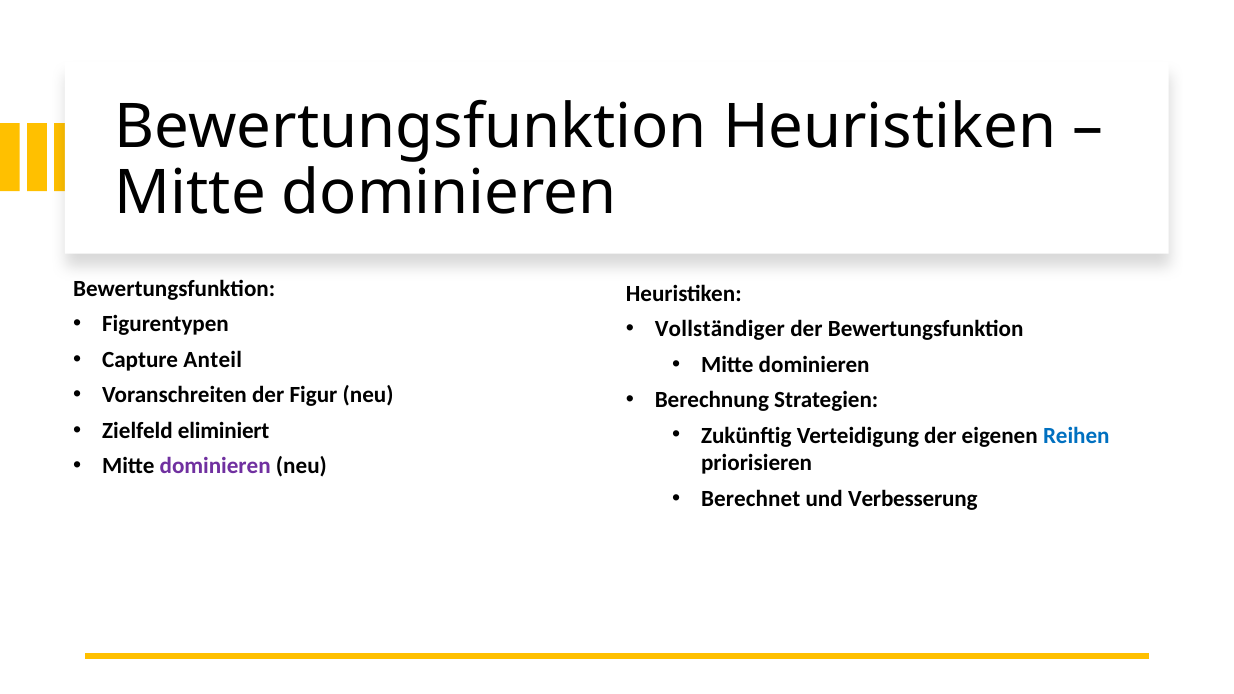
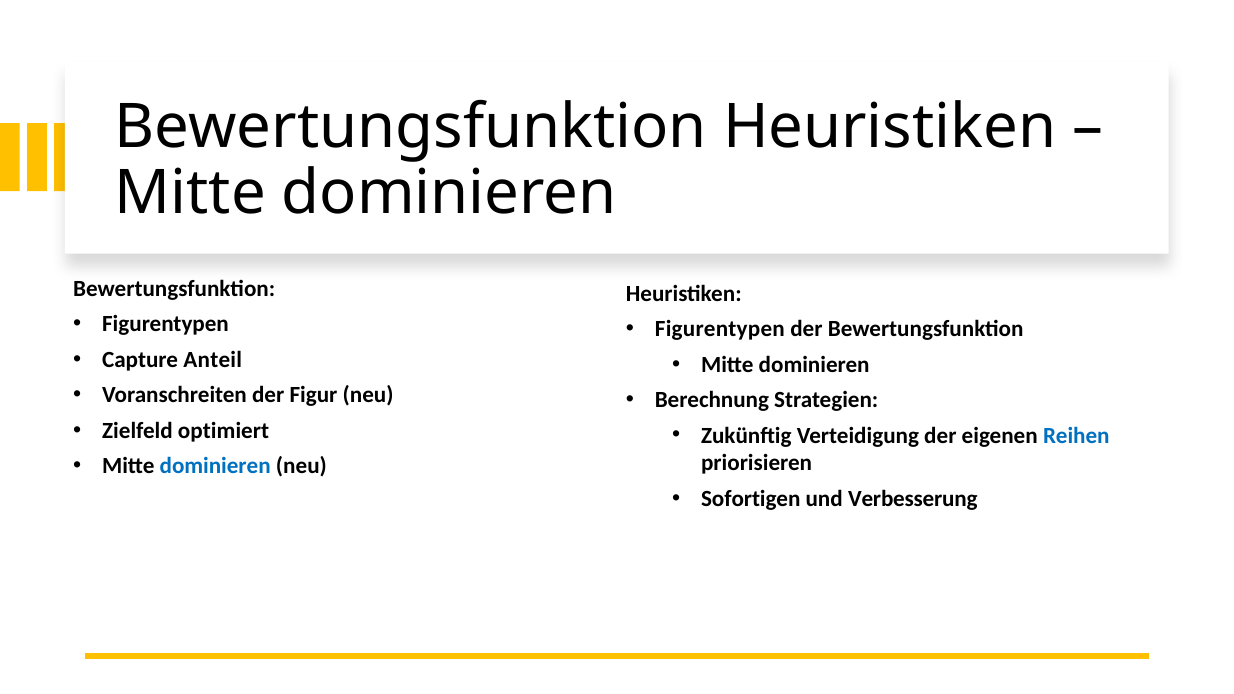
Vollständiger at (720, 329): Vollständiger -> Figurentypen
eliminiert: eliminiert -> optimiert
dominieren at (215, 466) colour: purple -> blue
Berechnet: Berechnet -> Sofortigen
